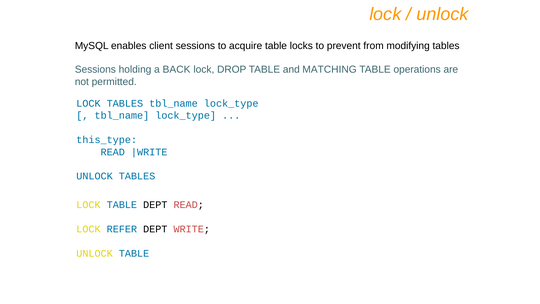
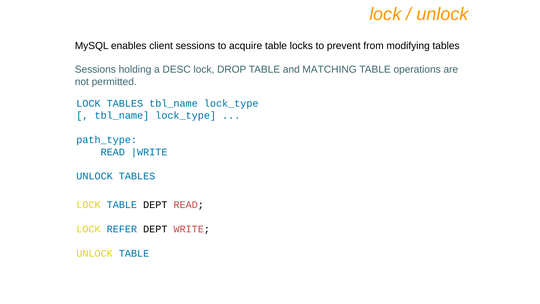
BACK: BACK -> DESC
this_type: this_type -> path_type
